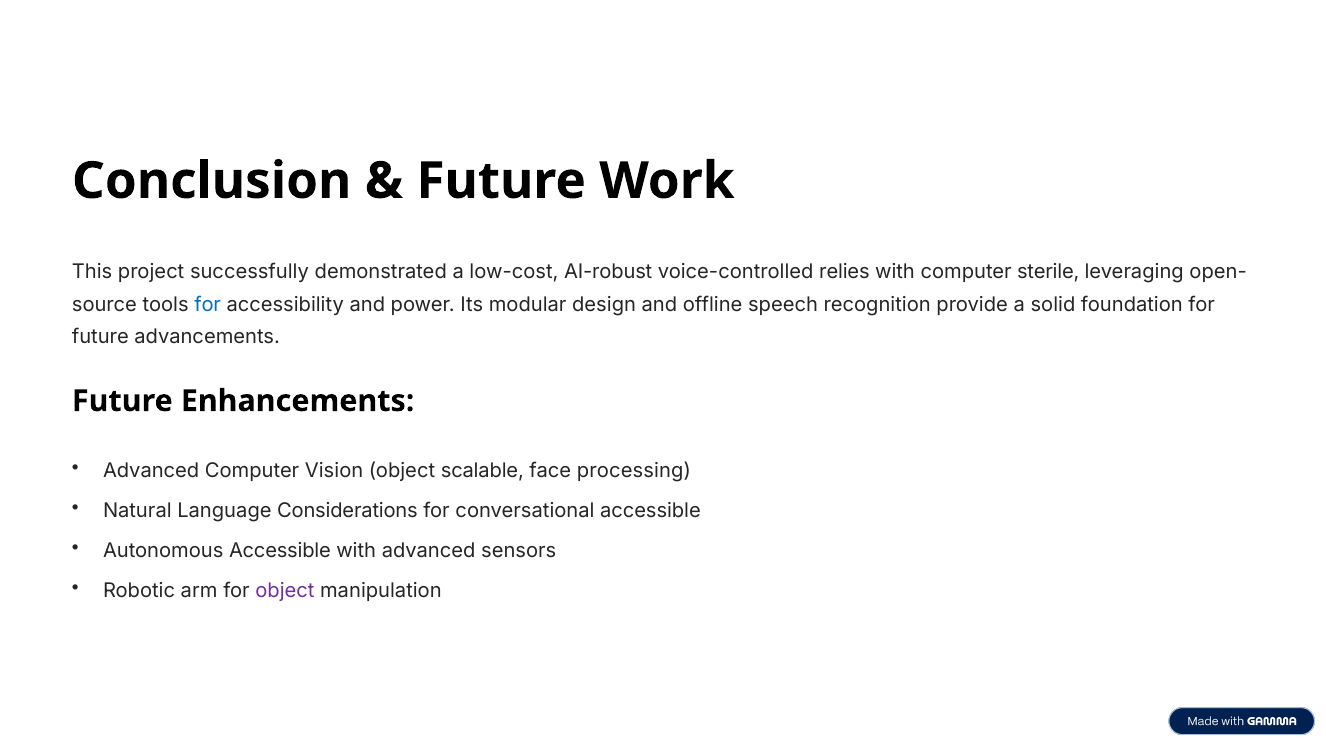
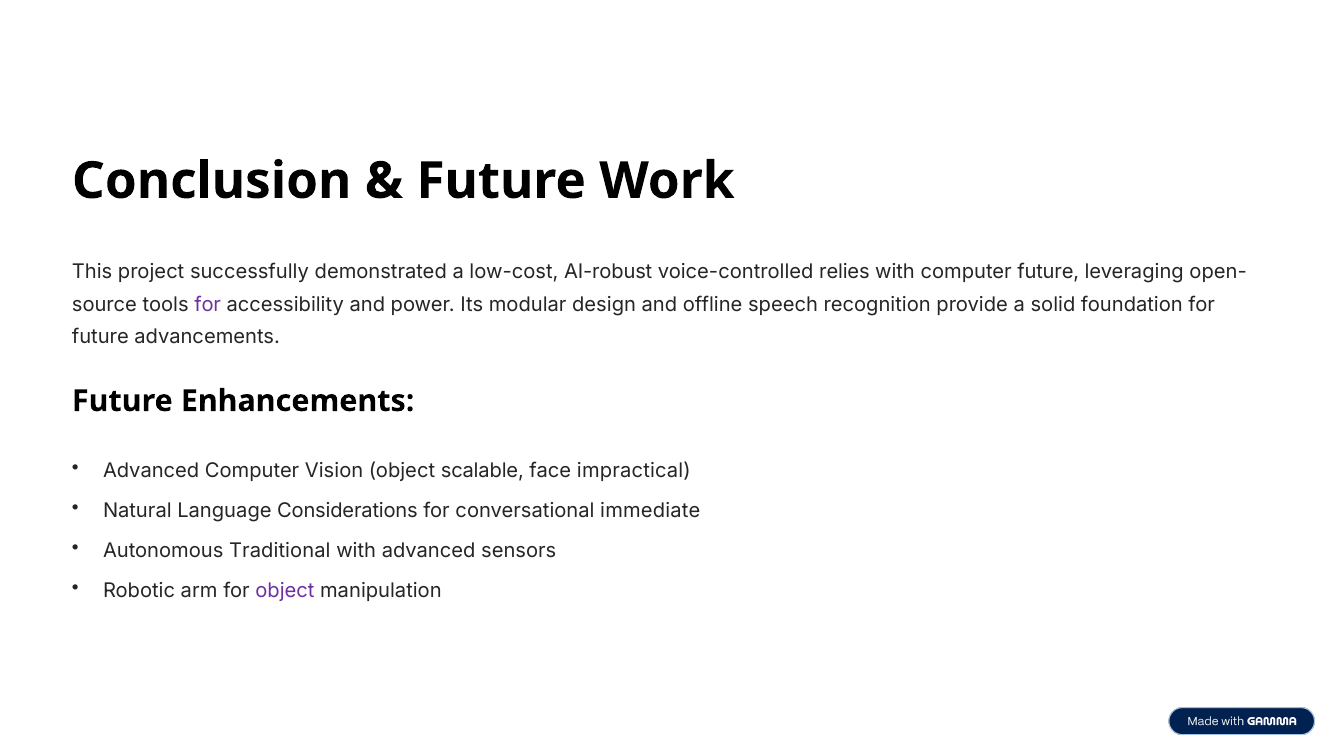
computer sterile: sterile -> future
for at (208, 304) colour: blue -> purple
processing: processing -> impractical
conversational accessible: accessible -> immediate
Autonomous Accessible: Accessible -> Traditional
